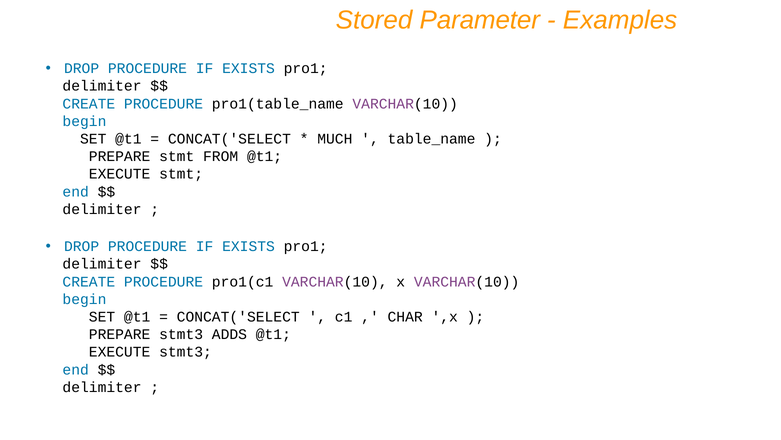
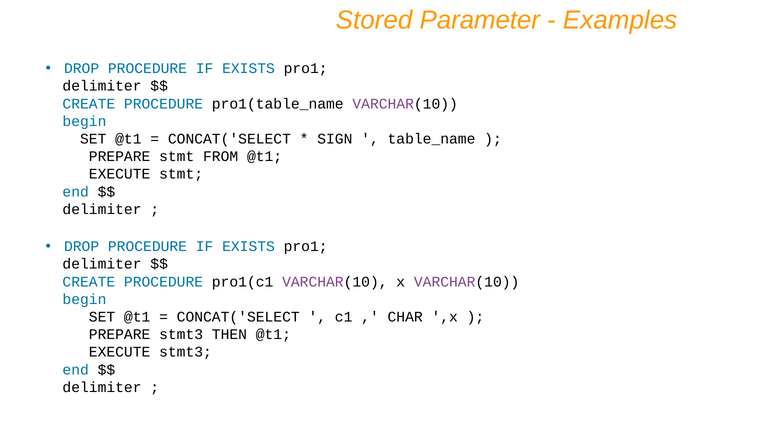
MUCH: MUCH -> SIGN
ADDS: ADDS -> THEN
